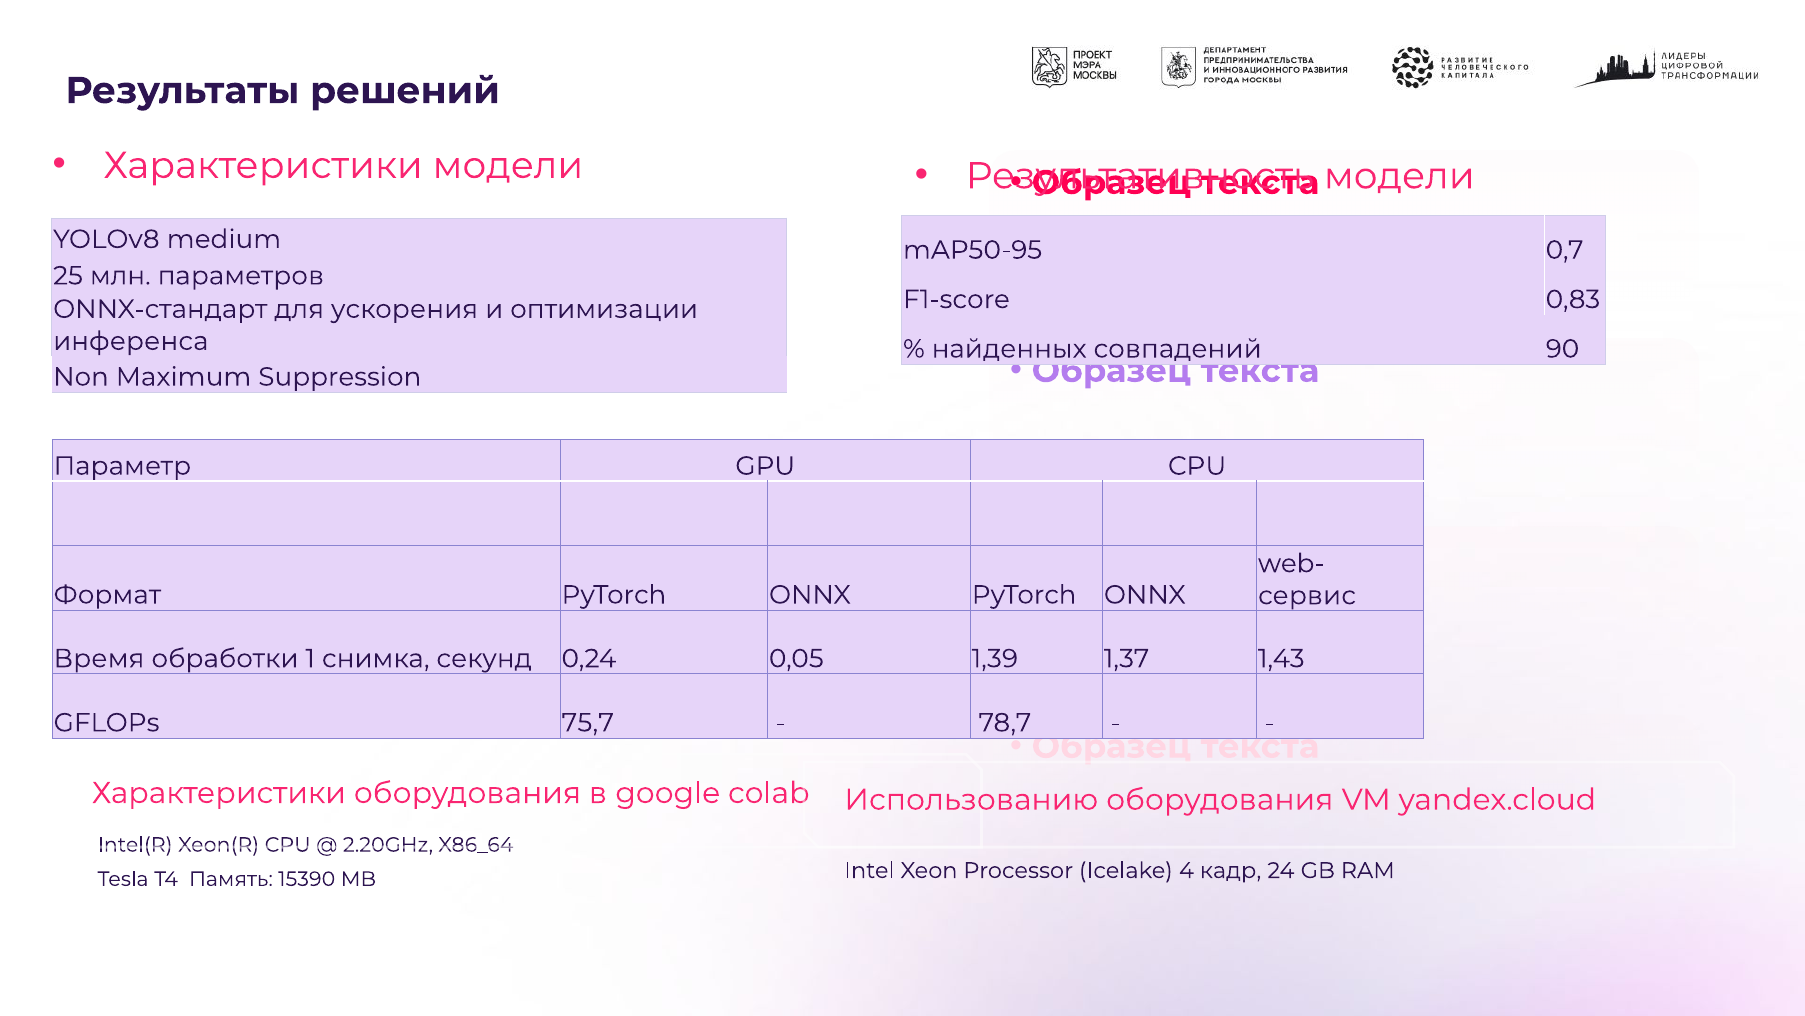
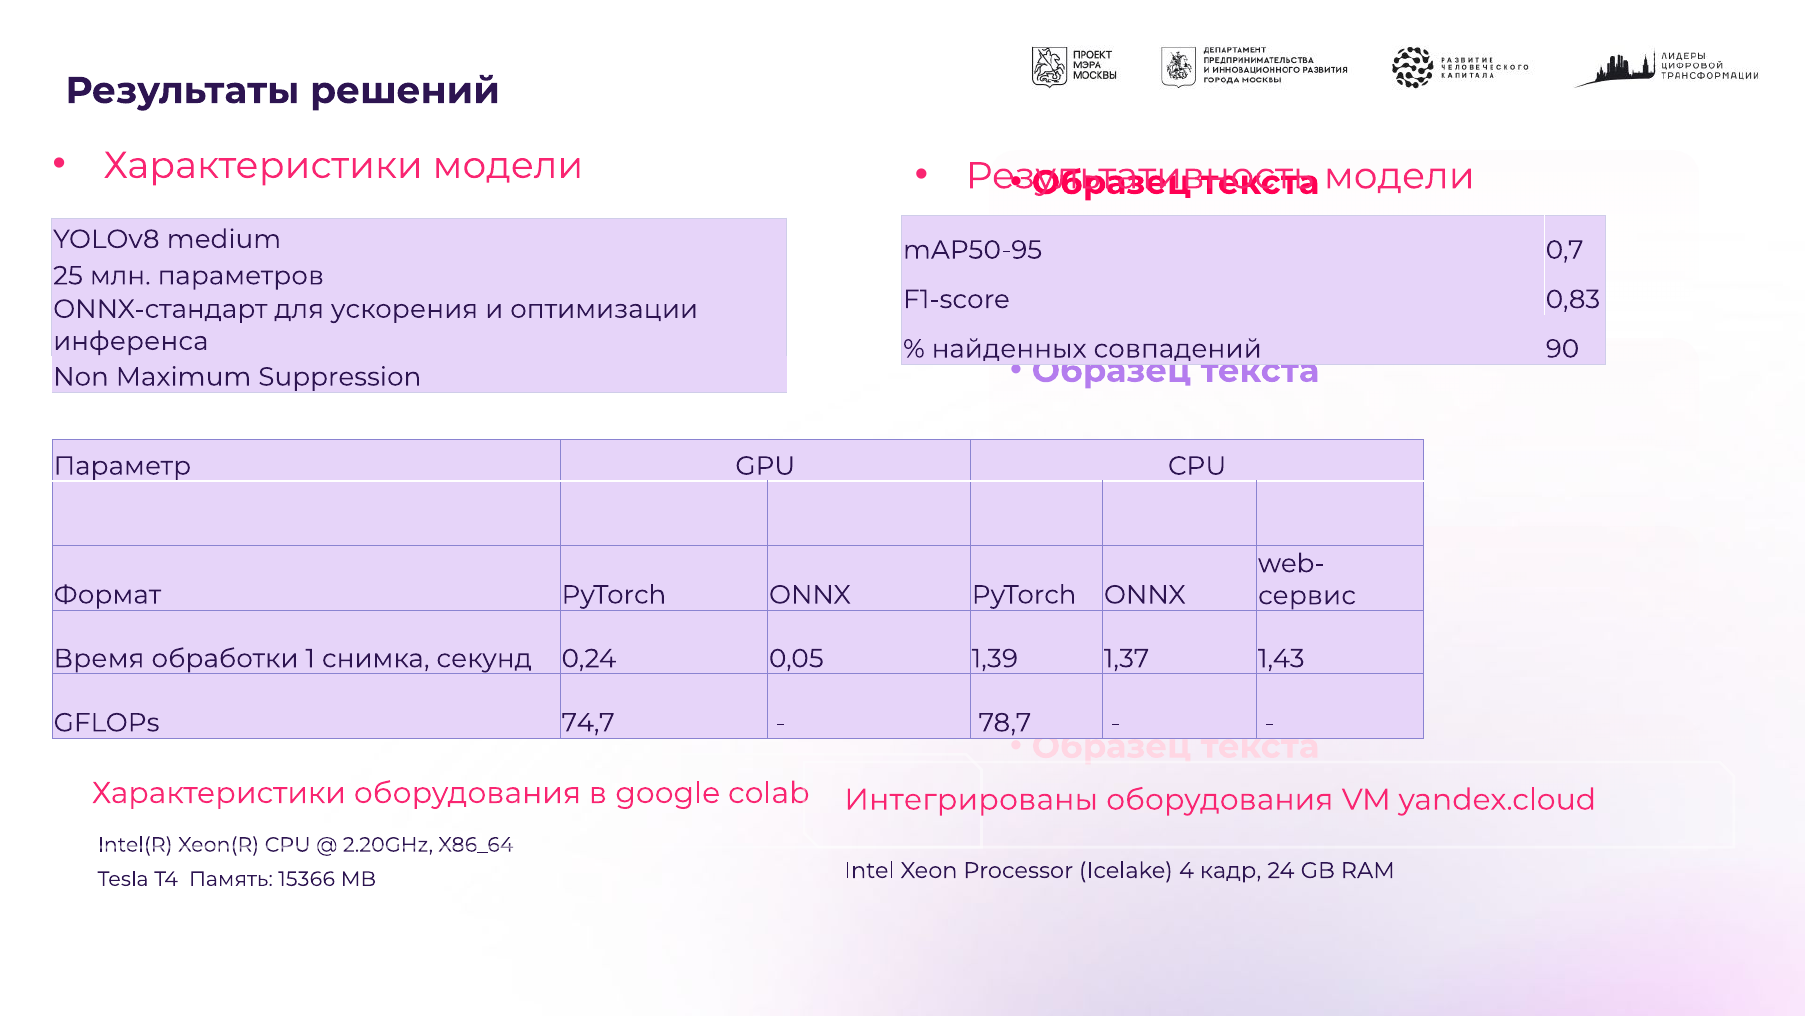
75,7: 75,7 -> 74,7
Использованию: Использованию -> Интегрированы
15390: 15390 -> 15366
